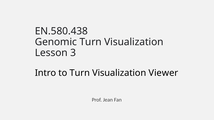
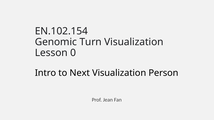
EN.580.438: EN.580.438 -> EN.102.154
3: 3 -> 0
to Turn: Turn -> Next
Viewer: Viewer -> Person
